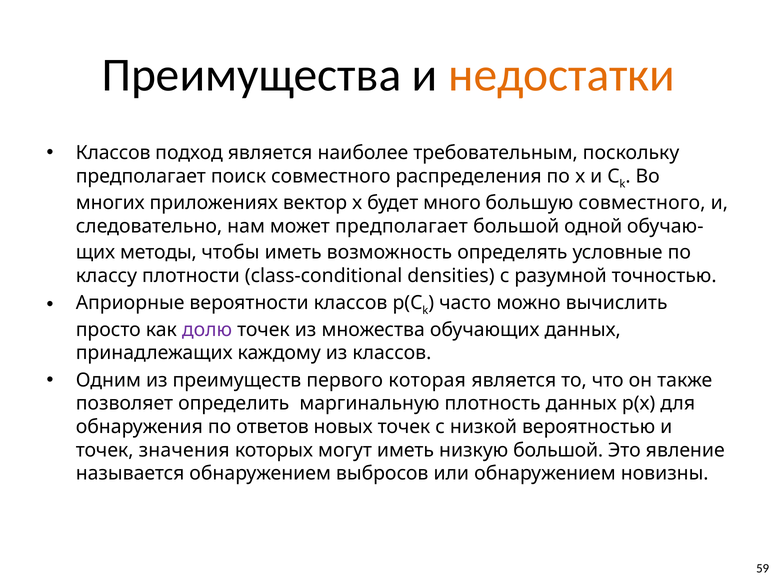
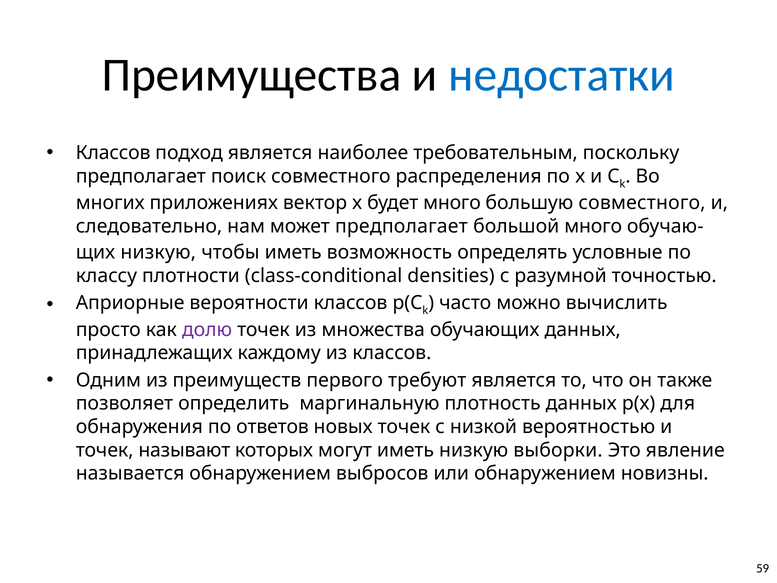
недостатки colour: orange -> blue
большой одной: одной -> много
методы at (158, 252): методы -> низкую
которая: которая -> требуют
значения: значения -> называют
низкую большой: большой -> выборки
